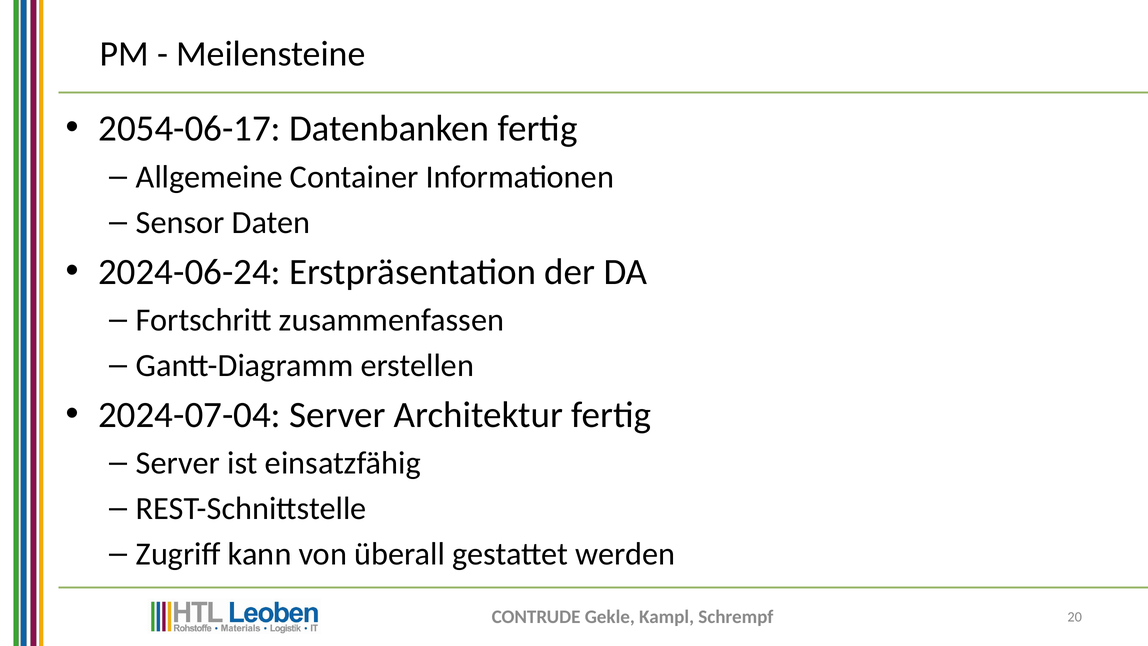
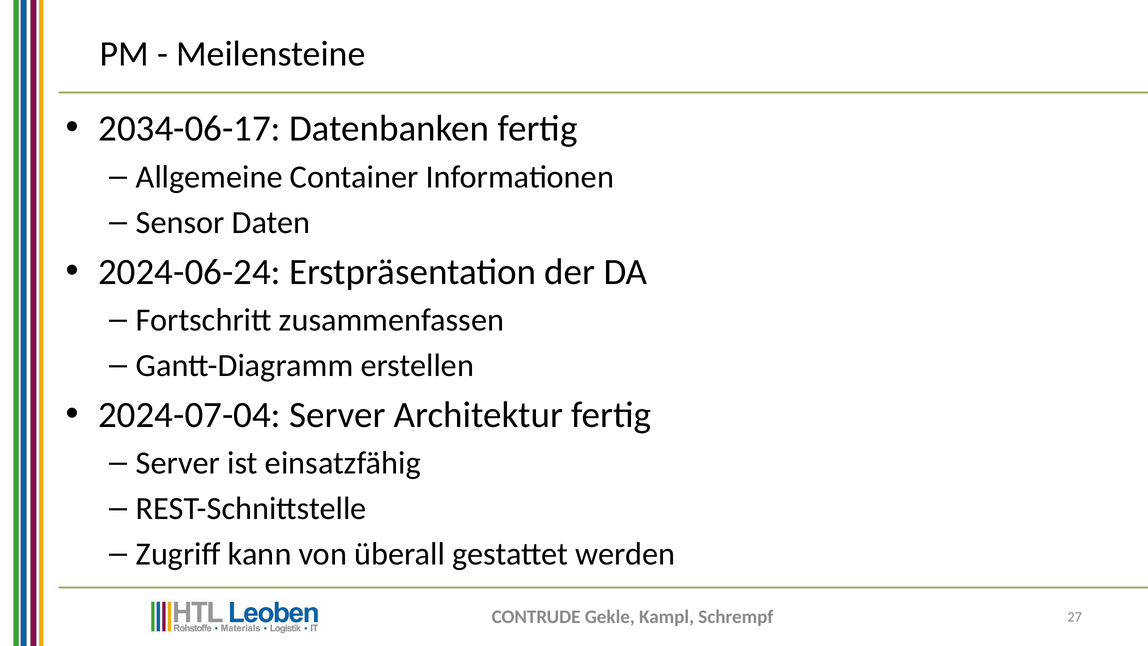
2054-06-17: 2054-06-17 -> 2034-06-17
20: 20 -> 27
